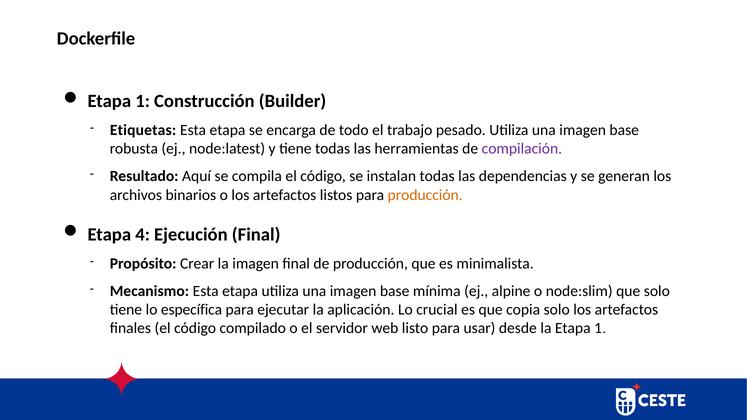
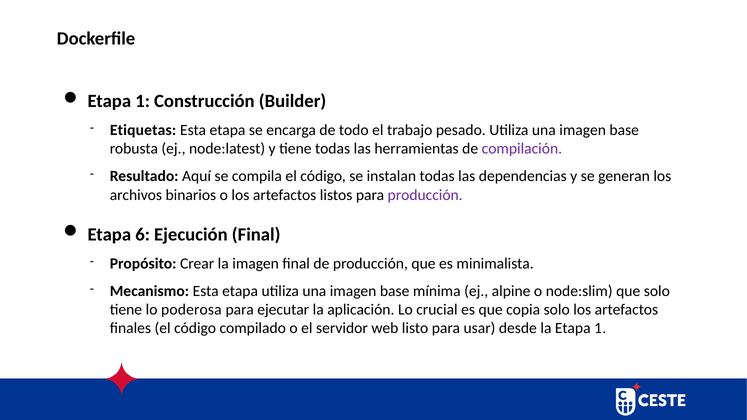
producción at (425, 195) colour: orange -> purple
4: 4 -> 6
específica: específica -> poderosa
